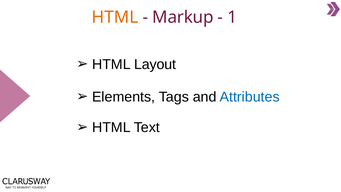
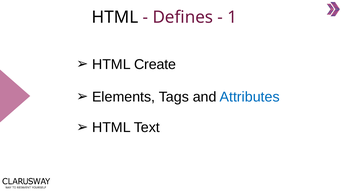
HTML at (115, 17) colour: orange -> black
Markup: Markup -> Defines
Layout: Layout -> Create
